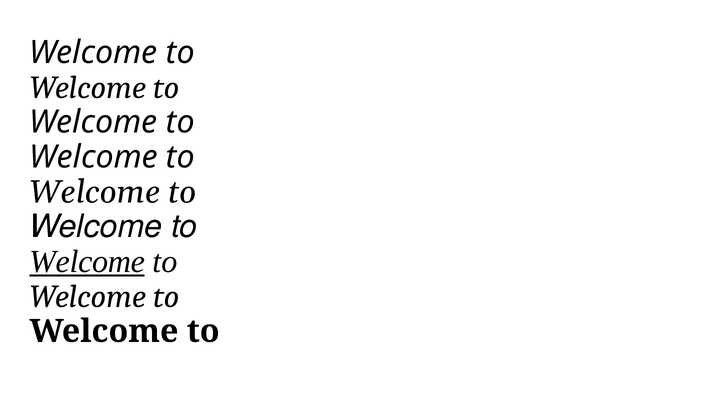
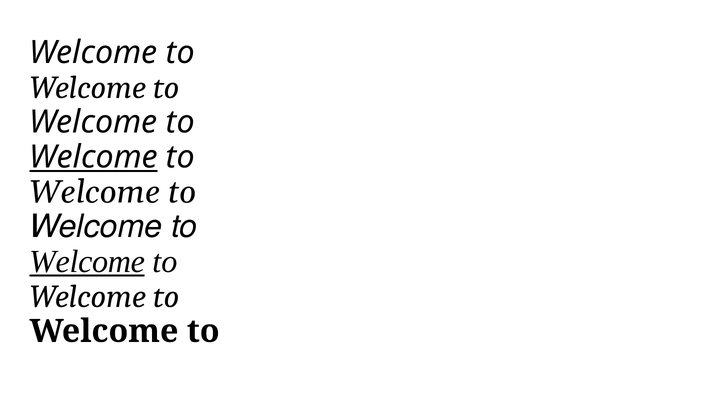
Welcome at (94, 157) underline: none -> present
